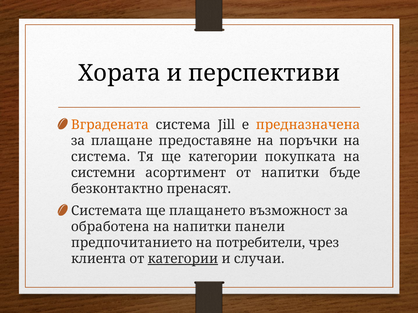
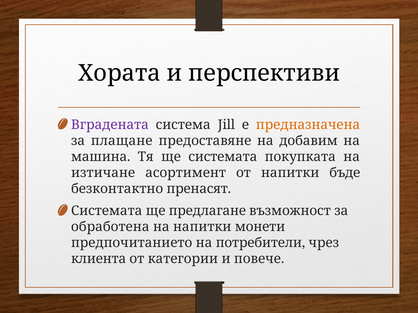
Вградената colour: orange -> purple
поръчки: поръчки -> добавим
система at (101, 157): система -> машина
ще категории: категории -> системата
системни: системни -> изтичане
плащането: плащането -> предлагане
панели: панели -> монети
категории at (183, 259) underline: present -> none
случаи: случаи -> повече
